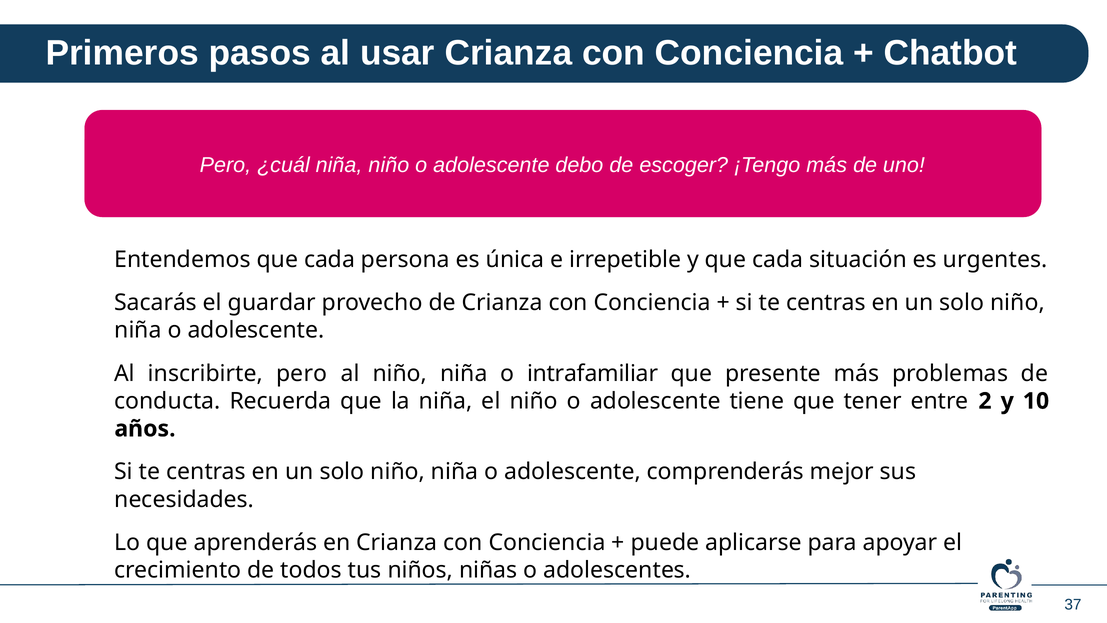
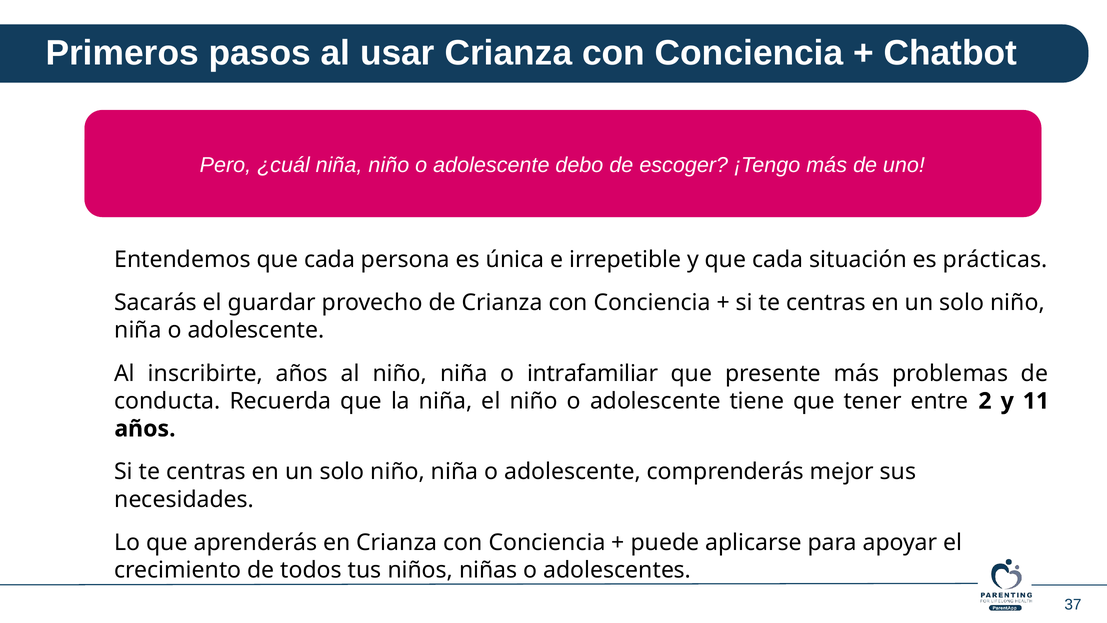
urgentes: urgentes -> prácticas
inscribirte pero: pero -> años
10: 10 -> 11
